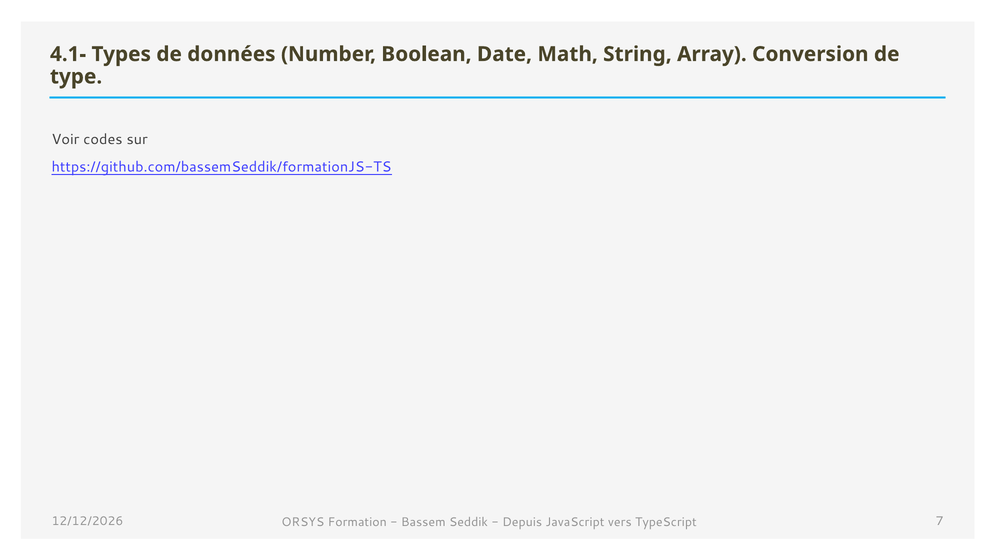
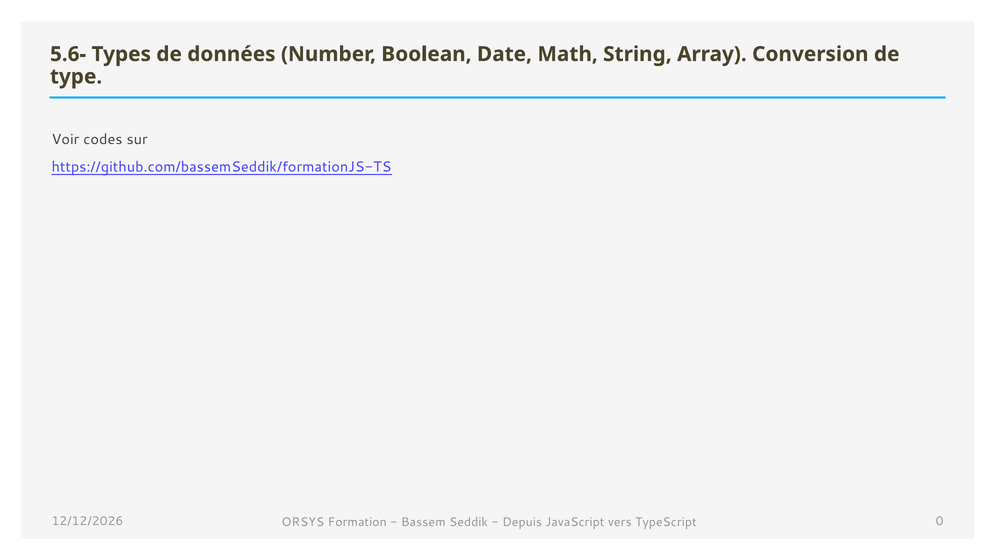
4.1-: 4.1- -> 5.6-
7: 7 -> 0
